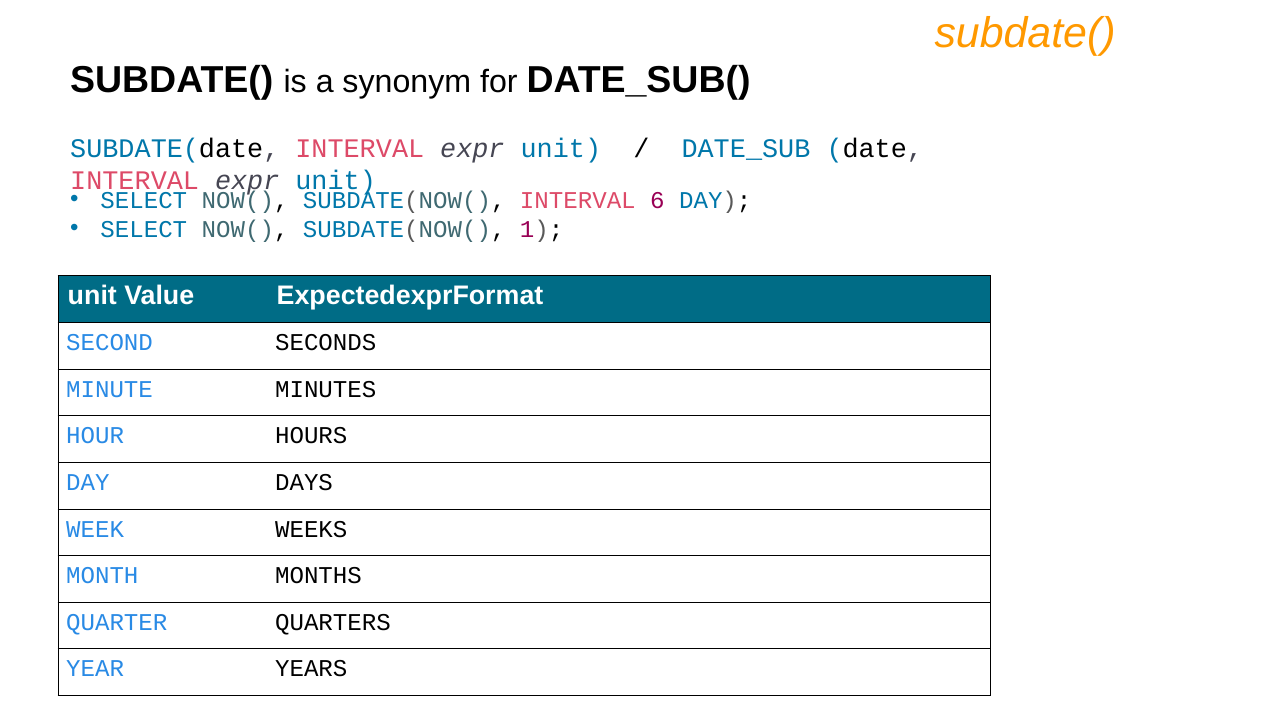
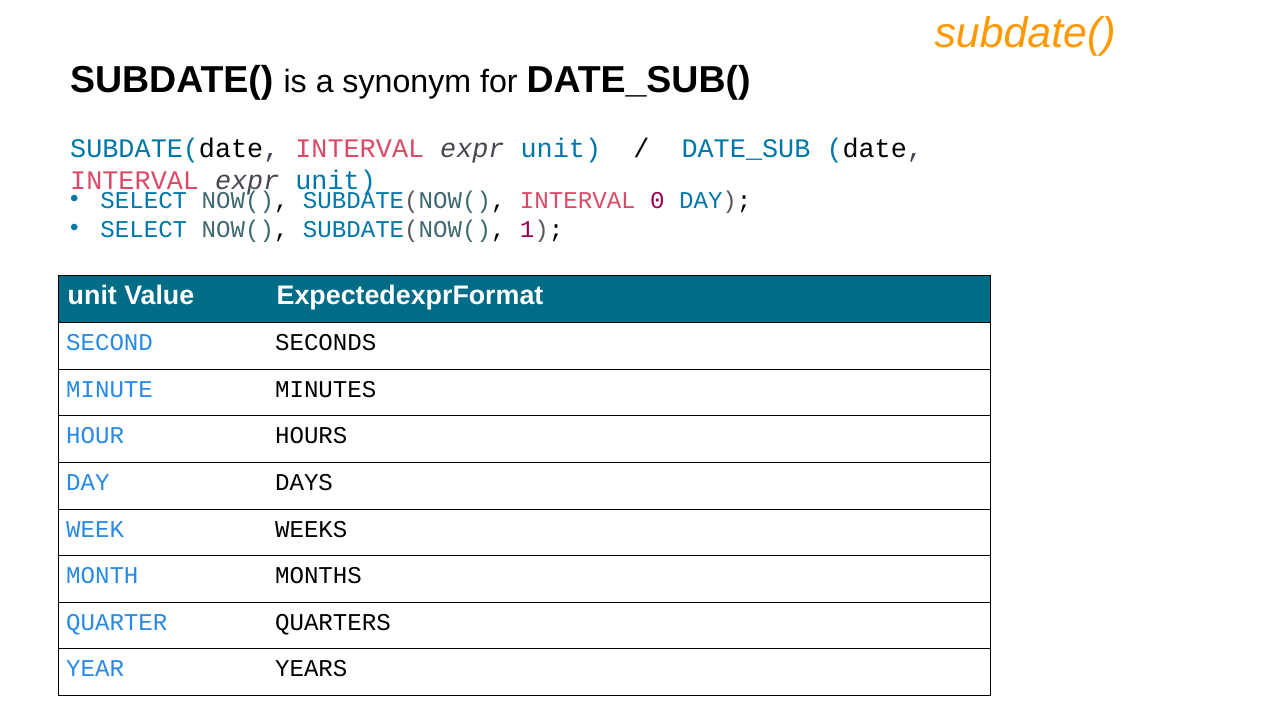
6: 6 -> 0
